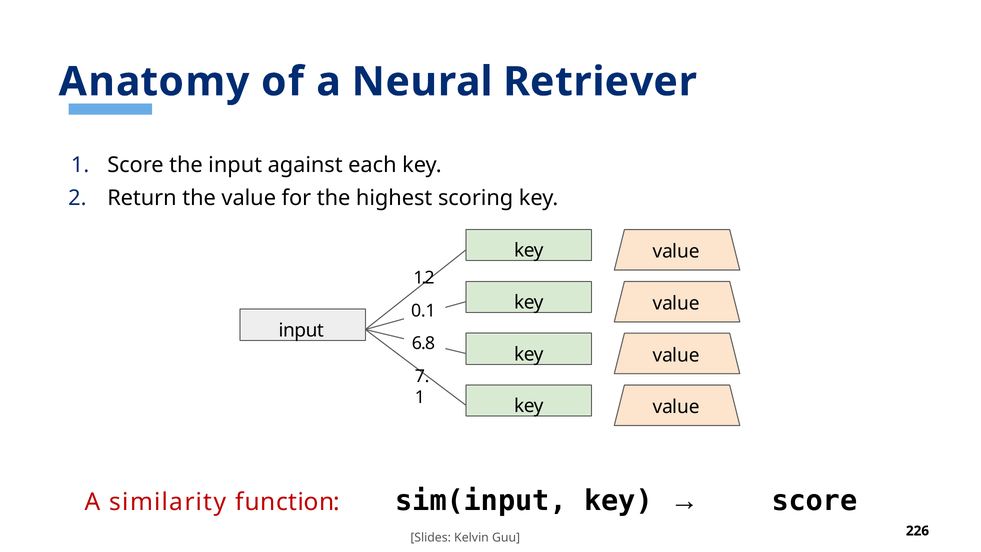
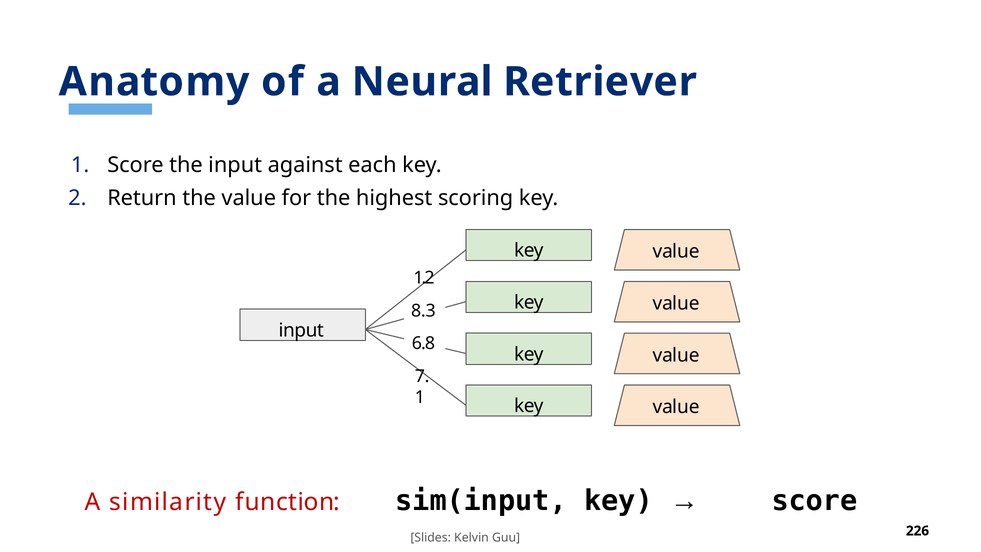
0.1: 0.1 -> 8.3
